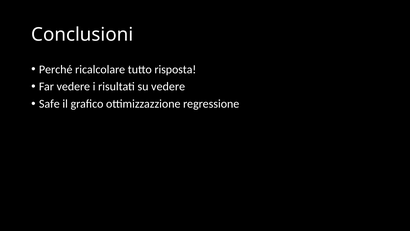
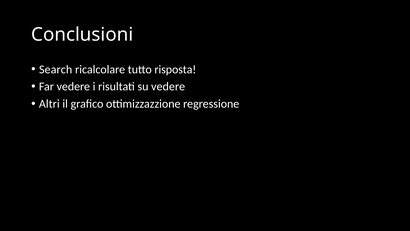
Perché: Perché -> Search
Safe: Safe -> Altri
